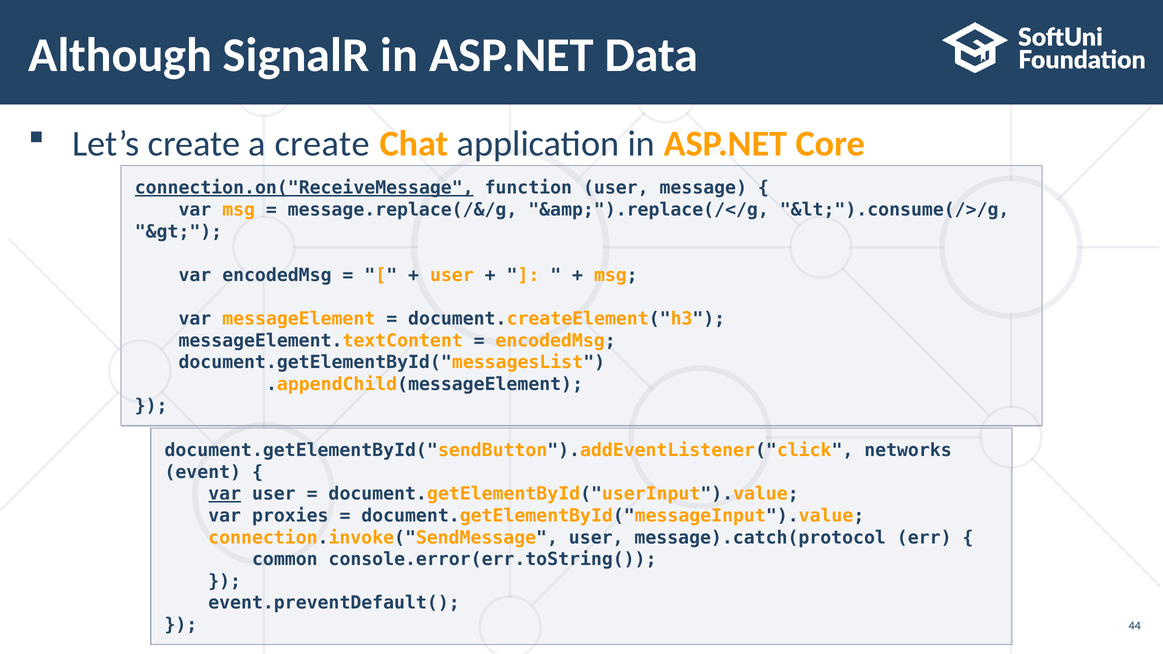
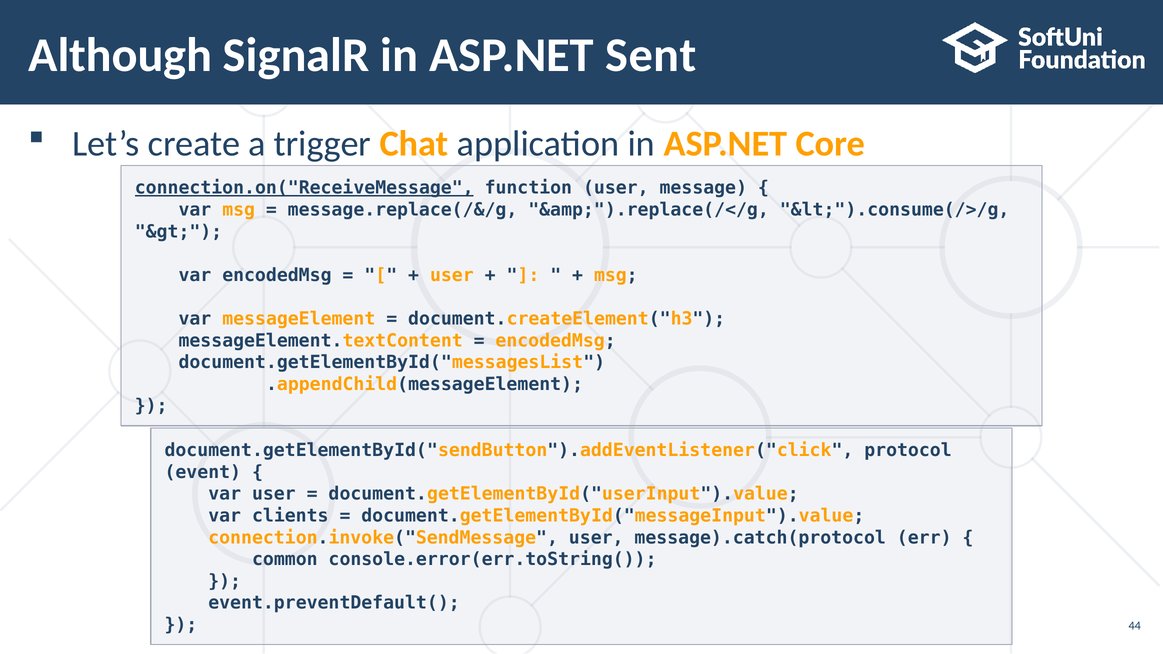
Data: Data -> Sent
a create: create -> trigger
networks: networks -> protocol
var at (225, 494) underline: present -> none
proxies: proxies -> clients
